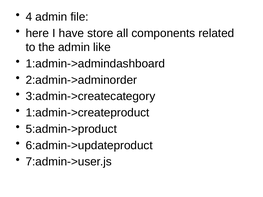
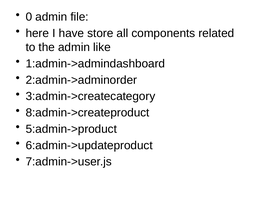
4: 4 -> 0
1:admin->createproduct: 1:admin->createproduct -> 8:admin->createproduct
